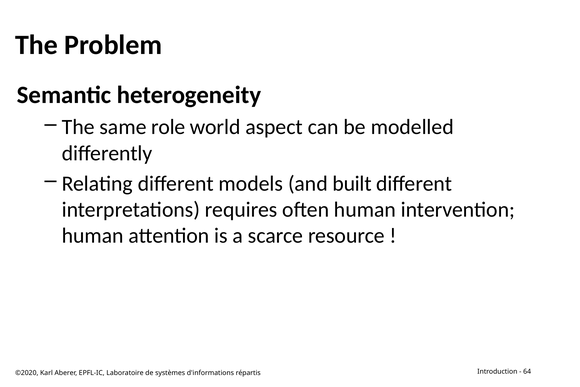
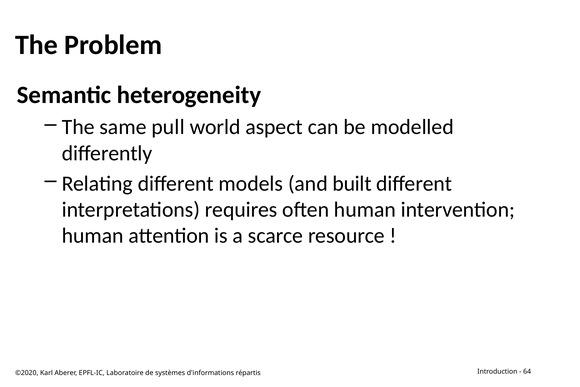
role: role -> pull
